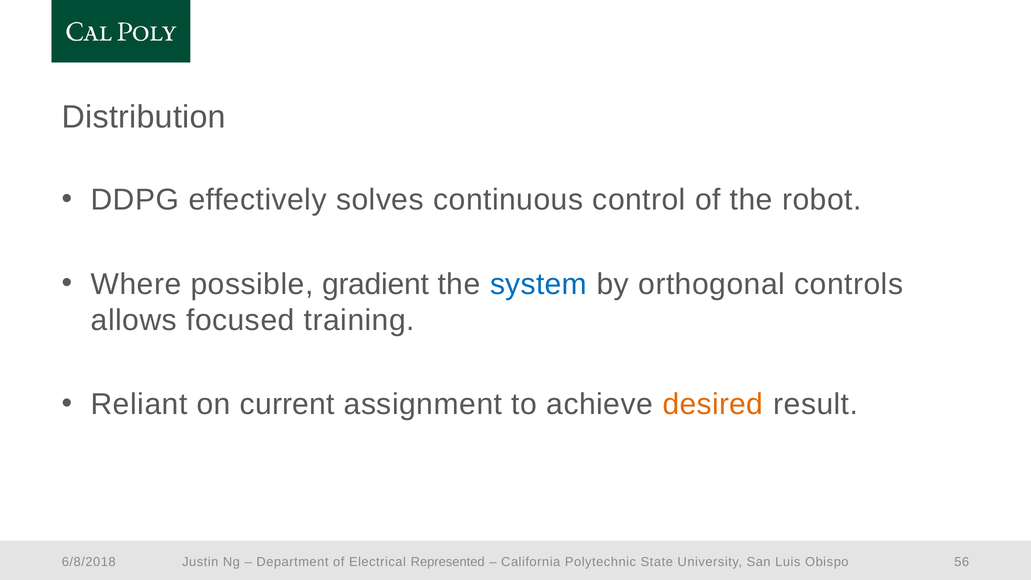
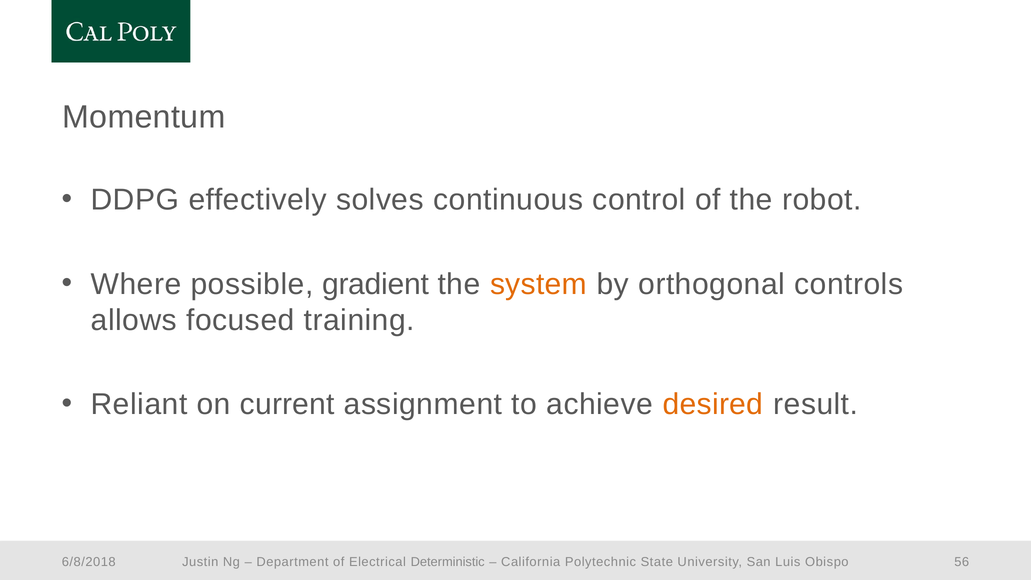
Distribution: Distribution -> Momentum
system colour: blue -> orange
Represented: Represented -> Deterministic
